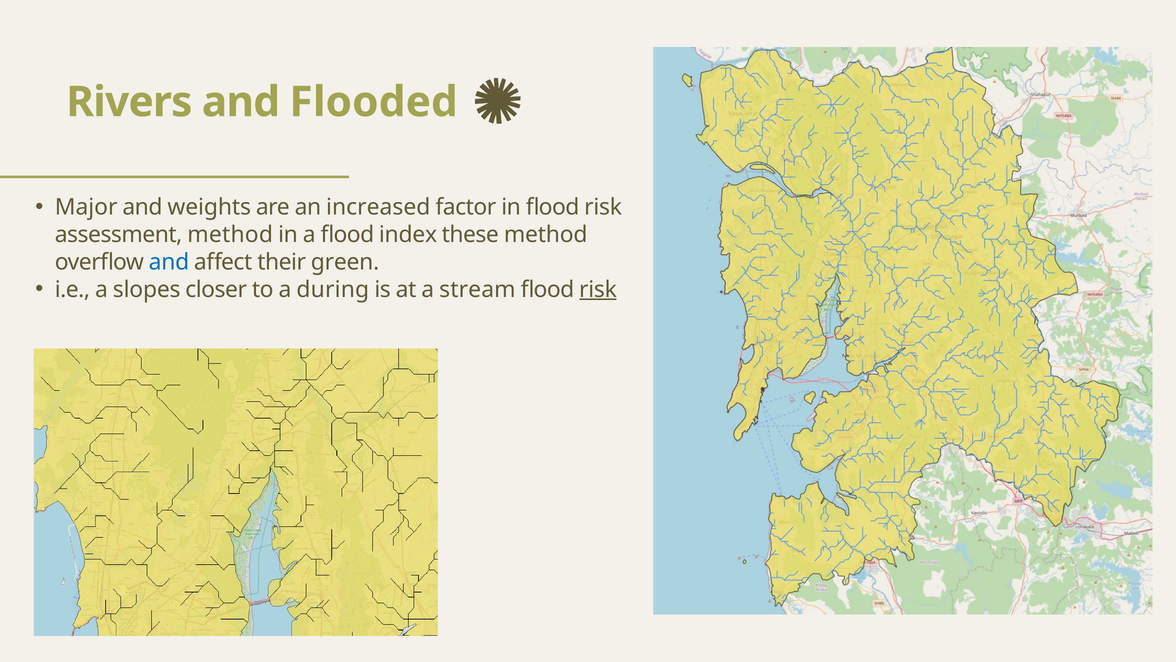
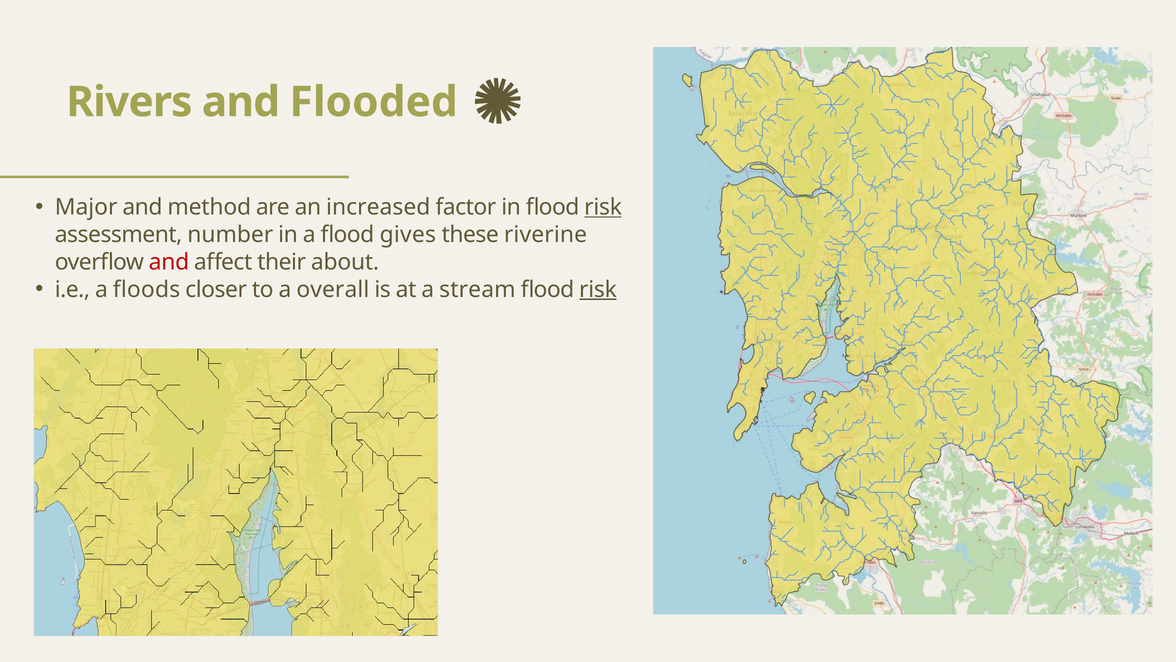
weights: weights -> method
risk at (603, 207) underline: none -> present
assessment method: method -> number
index: index -> gives
these method: method -> riverine
and at (169, 262) colour: blue -> red
green: green -> about
slopes: slopes -> floods
during: during -> overall
